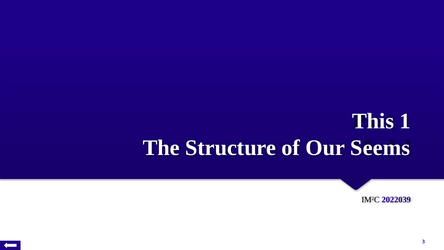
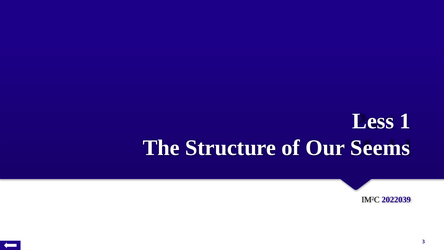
This: This -> Less
